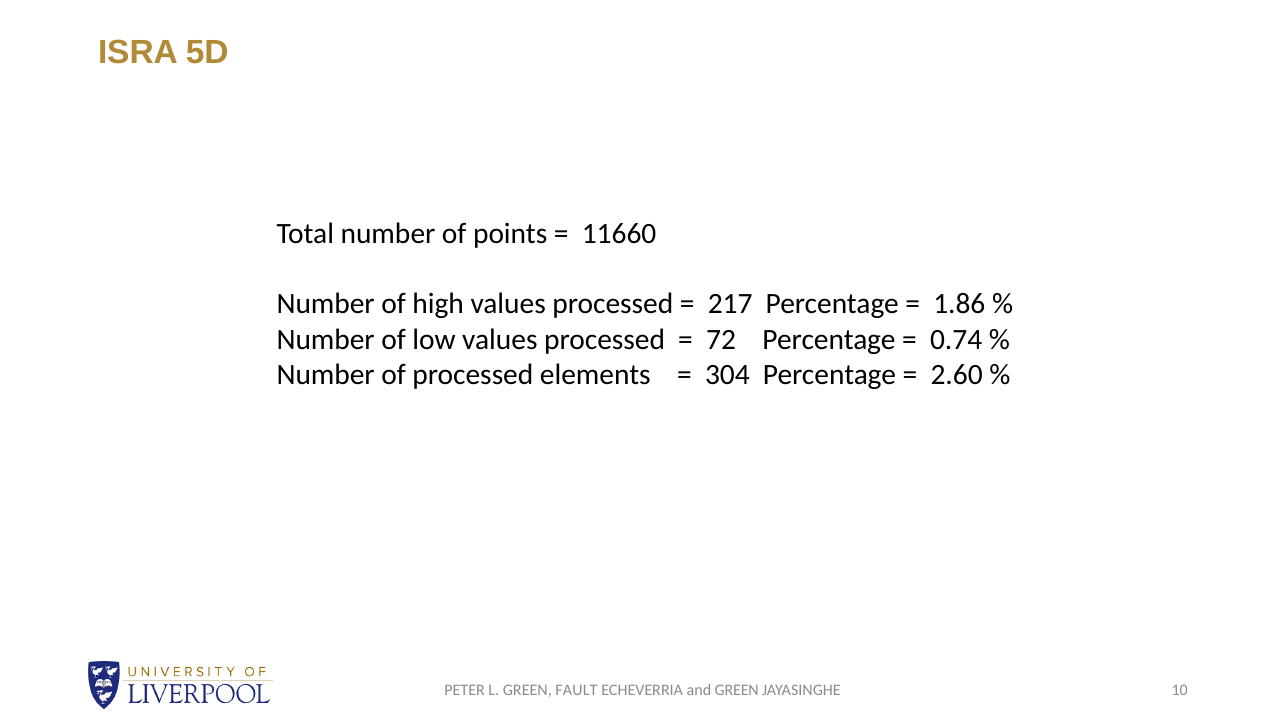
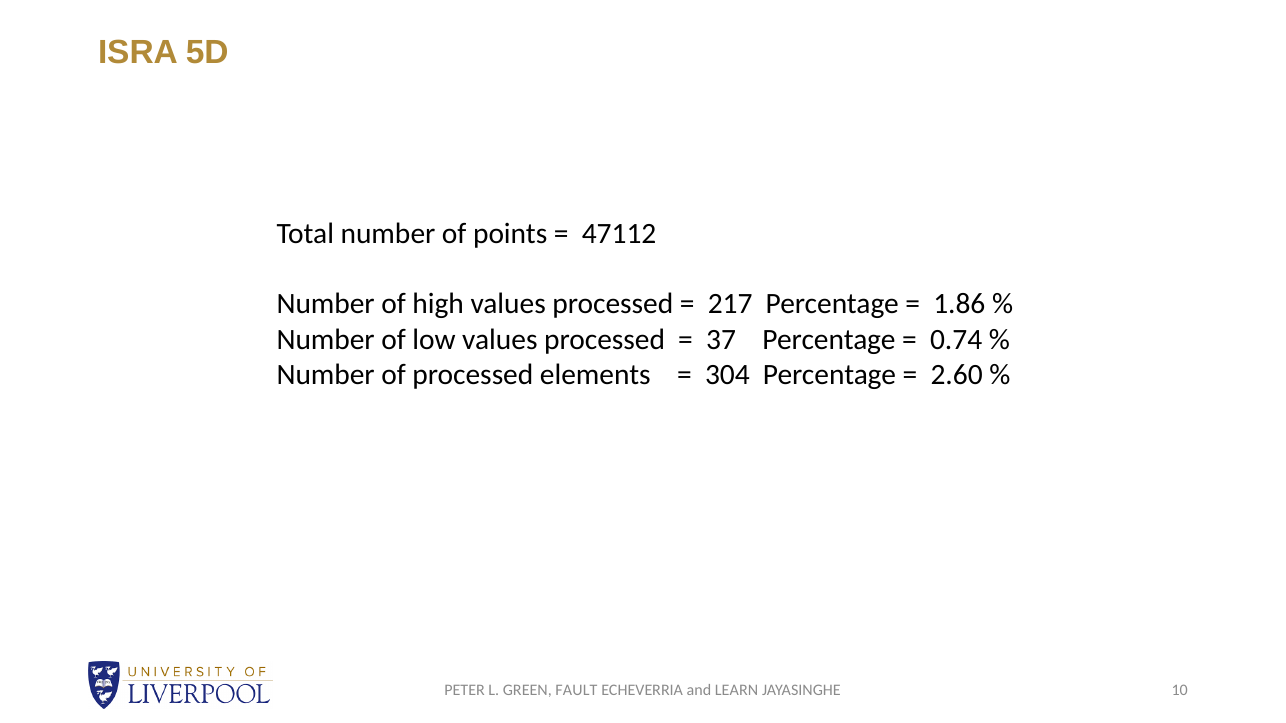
11660: 11660 -> 47112
72: 72 -> 37
and GREEN: GREEN -> LEARN
